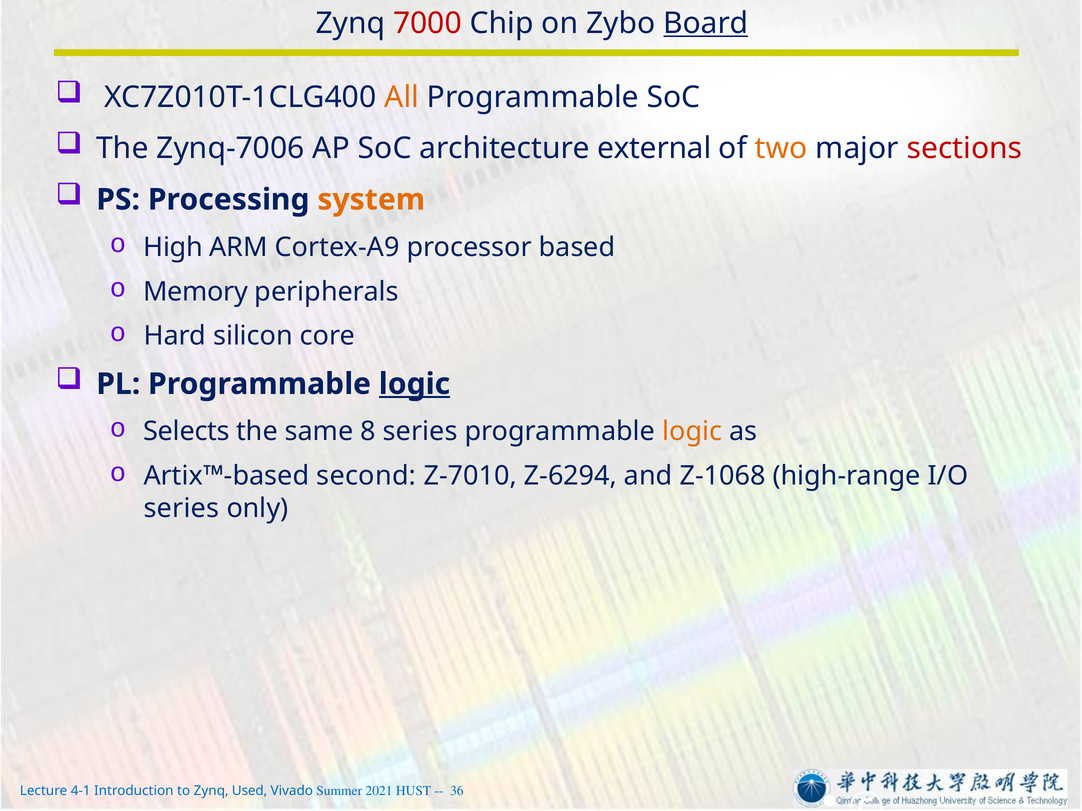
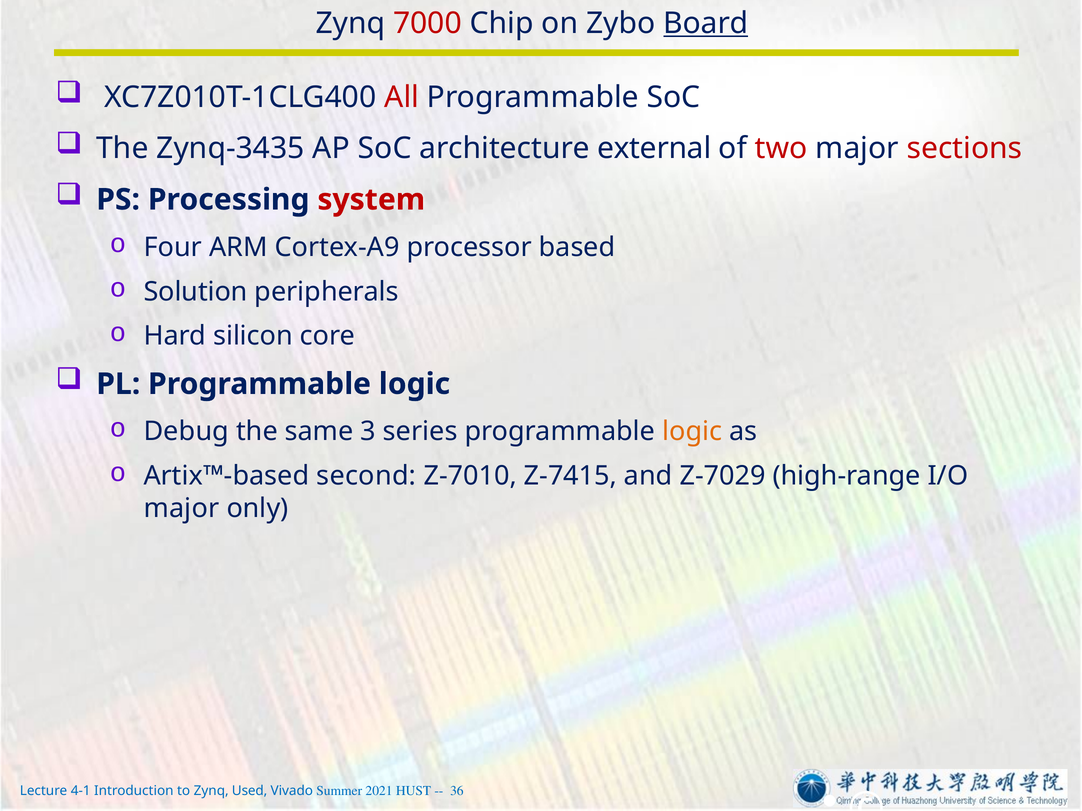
All colour: orange -> red
Zynq-7006: Zynq-7006 -> Zynq-3435
two colour: orange -> red
system colour: orange -> red
High: High -> Four
Memory: Memory -> Solution
logic at (415, 384) underline: present -> none
Selects: Selects -> Debug
8: 8 -> 3
Z-6294: Z-6294 -> Z-7415
Z-1068: Z-1068 -> Z-7029
series at (181, 509): series -> major
